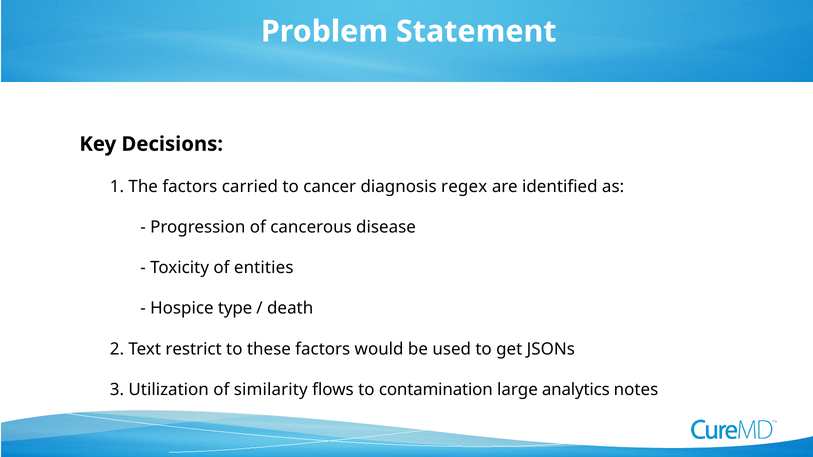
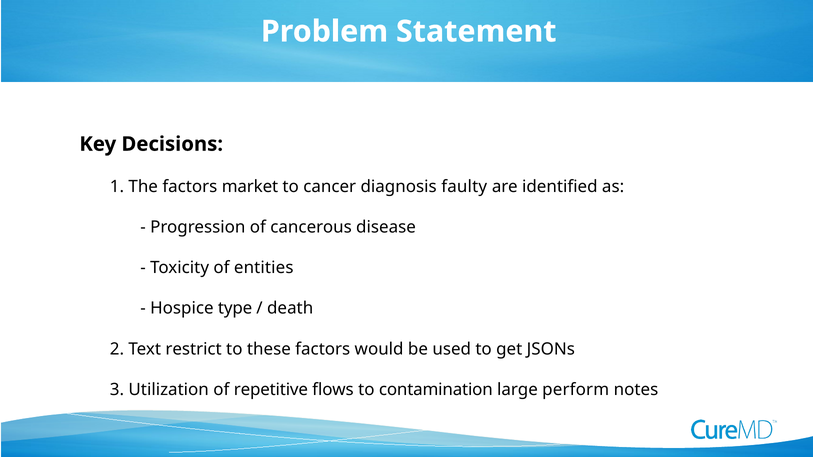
carried: carried -> market
regex: regex -> faulty
similarity: similarity -> repetitive
analytics: analytics -> perform
